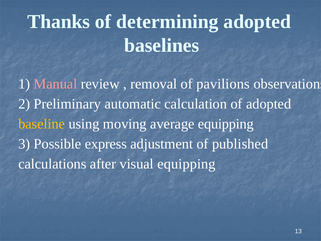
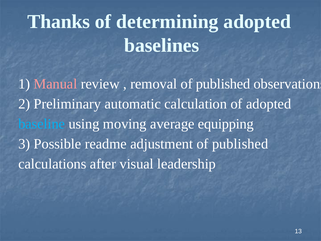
removal of pavilions: pavilions -> published
baseline colour: yellow -> light blue
express: express -> readme
visual equipping: equipping -> leadership
